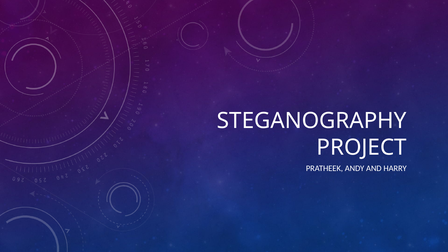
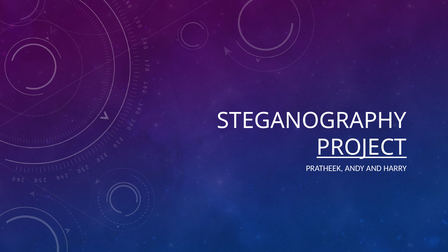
PROJECT underline: none -> present
